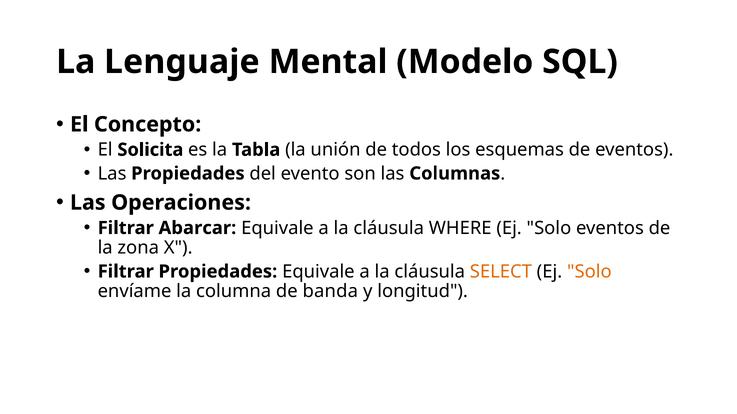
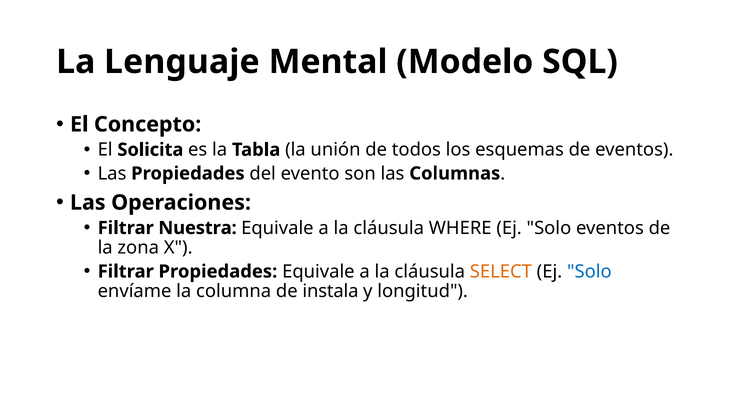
Abarcar: Abarcar -> Nuestra
Solo at (589, 272) colour: orange -> blue
banda: banda -> instala
